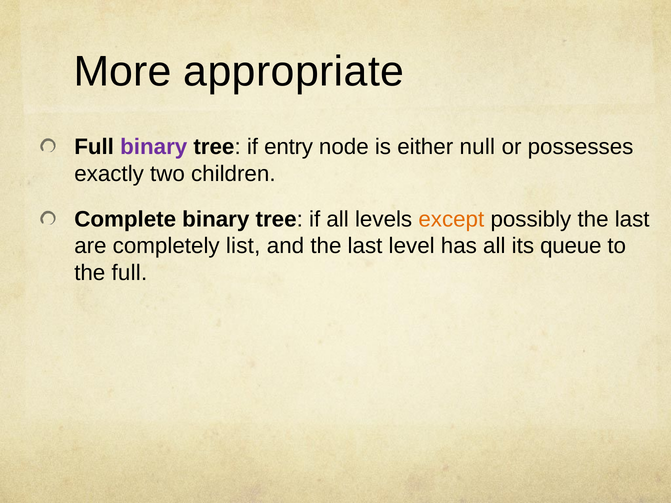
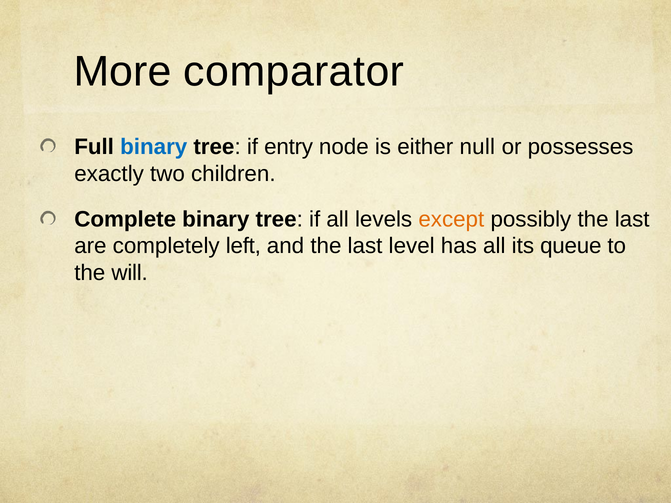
appropriate: appropriate -> comparator
binary at (154, 147) colour: purple -> blue
list: list -> left
the full: full -> will
